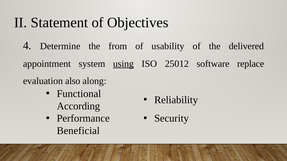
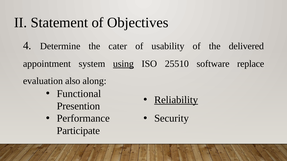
from: from -> cater
25012: 25012 -> 25510
Reliability underline: none -> present
According: According -> Presention
Beneficial: Beneficial -> Participate
